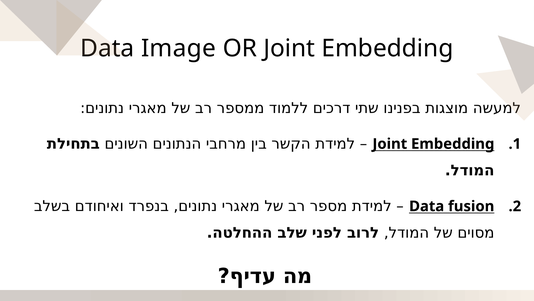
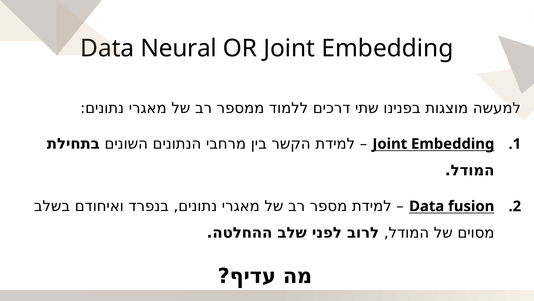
Image: Image -> Neural
